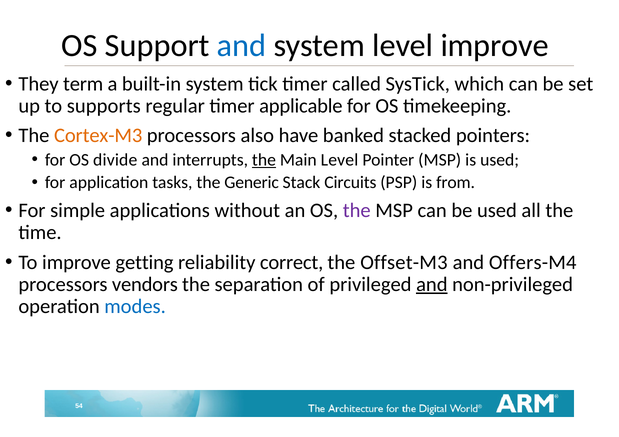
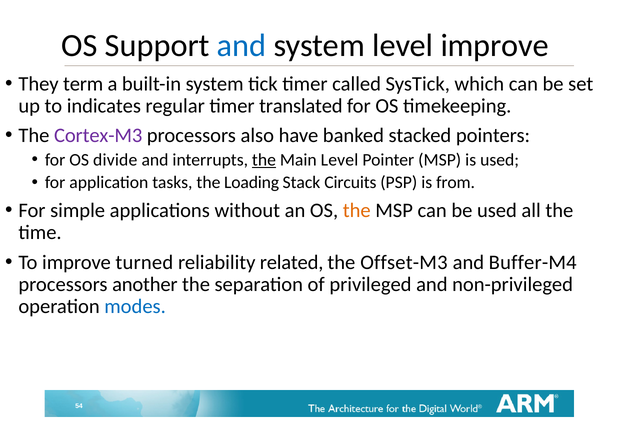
supports: supports -> indicates
applicable: applicable -> translated
Cortex-M3 colour: orange -> purple
Generic: Generic -> Loading
the at (357, 211) colour: purple -> orange
getting: getting -> turned
correct: correct -> related
Offers-M4: Offers-M4 -> Buffer-M4
vendors: vendors -> another
and at (432, 285) underline: present -> none
